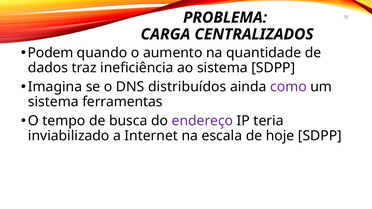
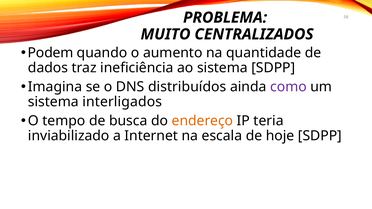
CARGA: CARGA -> MUITO
ferramentas: ferramentas -> interligados
endereço colour: purple -> orange
